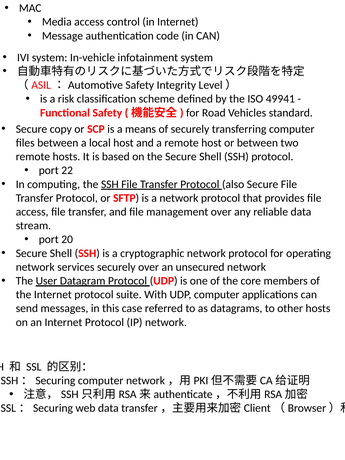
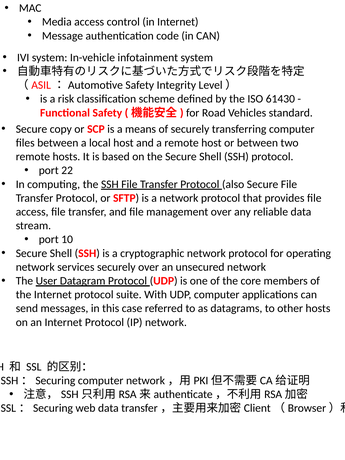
49941: 49941 -> 61430
20: 20 -> 10
